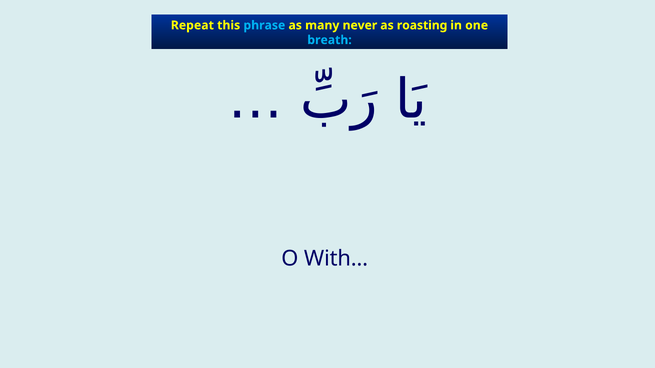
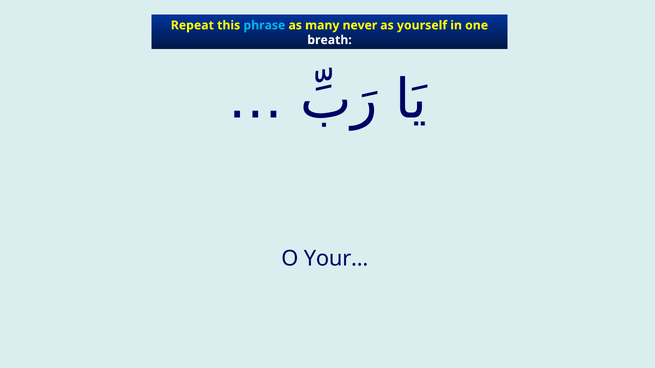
roasting: roasting -> yourself
breath colour: light blue -> white
With…: With… -> Your…
